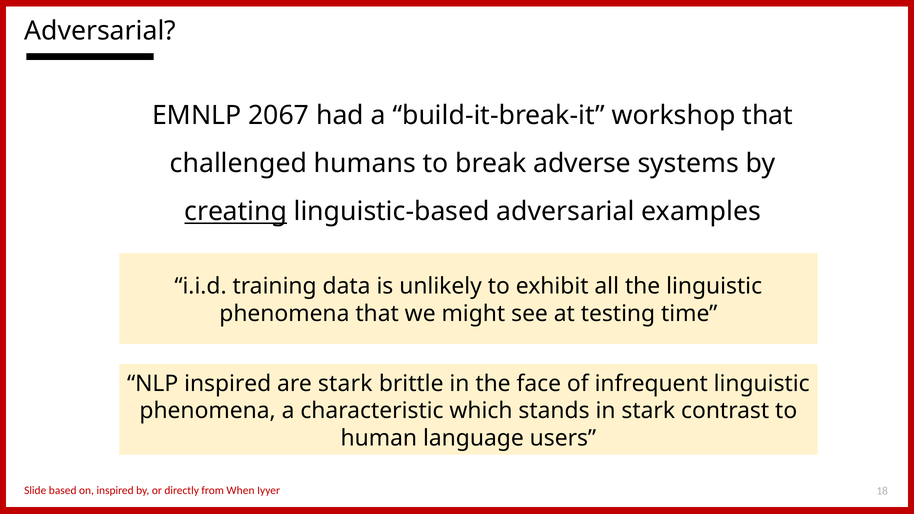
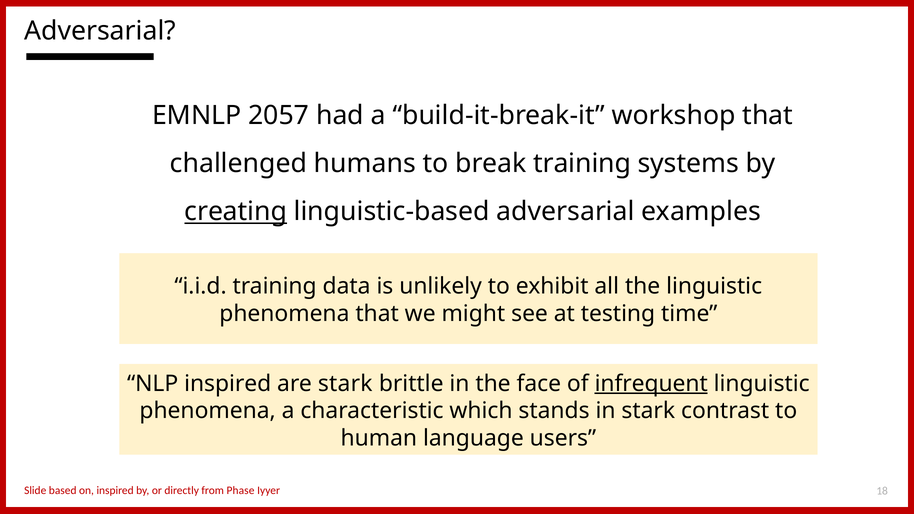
2067: 2067 -> 2057
break adverse: adverse -> training
infrequent underline: none -> present
When: When -> Phase
